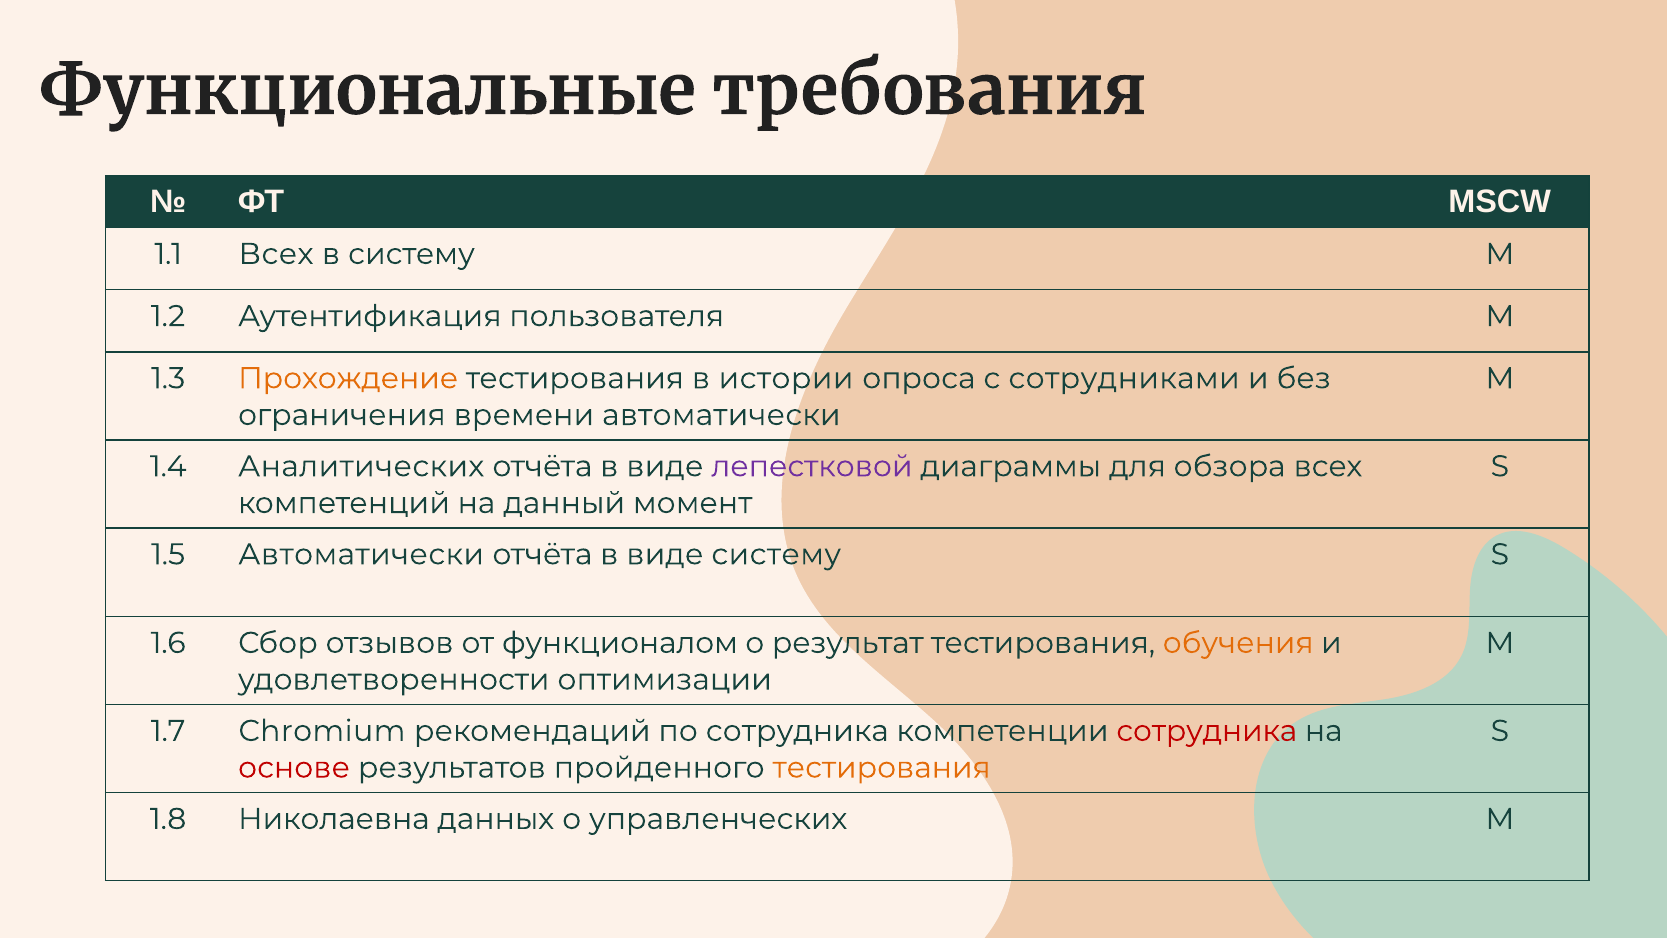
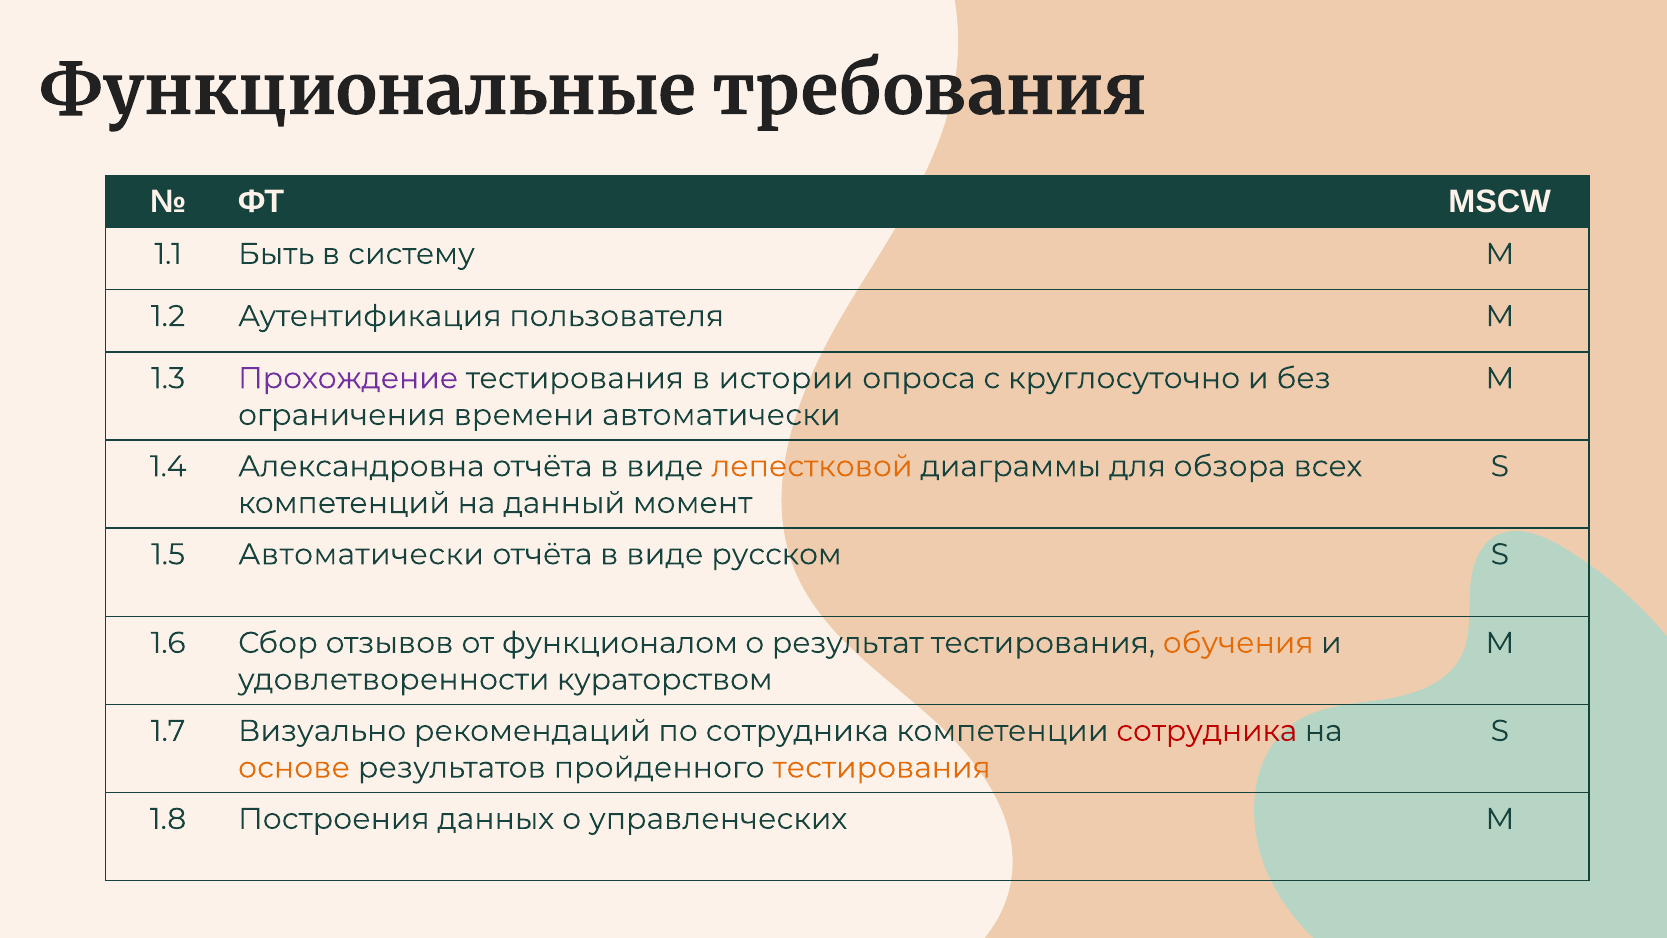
1.1 Всех: Всех -> Быть
Прохождение colour: orange -> purple
сотрудниками: сотрудниками -> круглосуточно
Аналитических: Аналитических -> Александровна
лепестковой colour: purple -> orange
виде систему: систему -> русском
оптимизации: оптимизации -> кураторством
Chromium: Chromium -> Визуально
основе colour: red -> orange
Николаевна: Николаевна -> Построения
